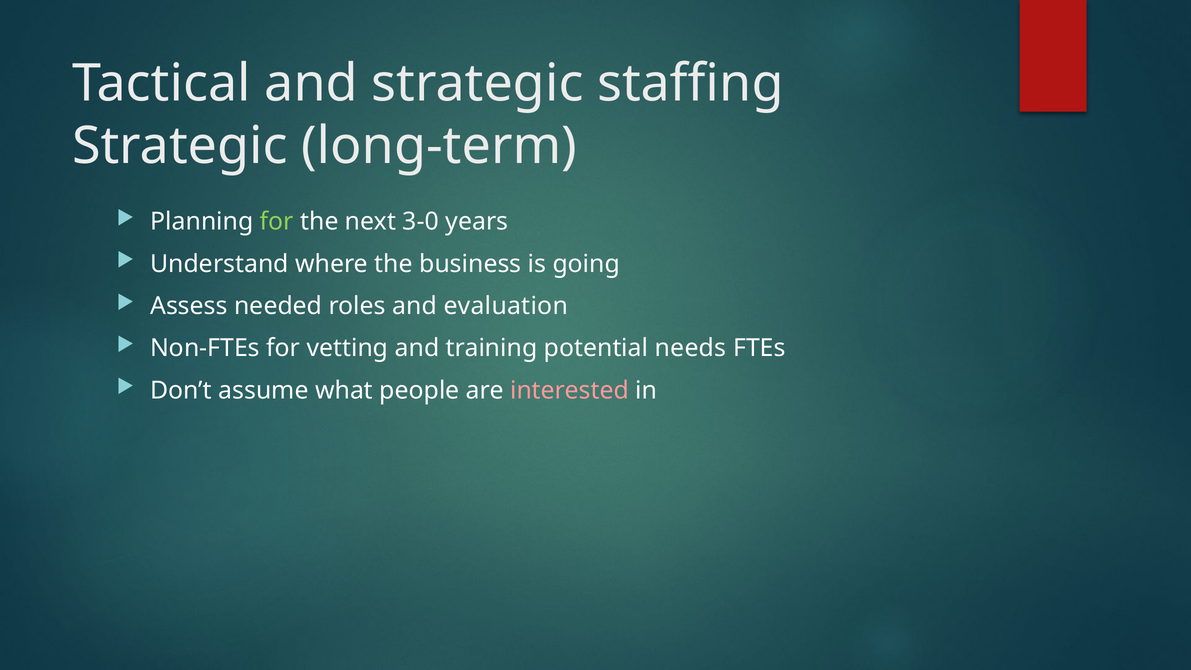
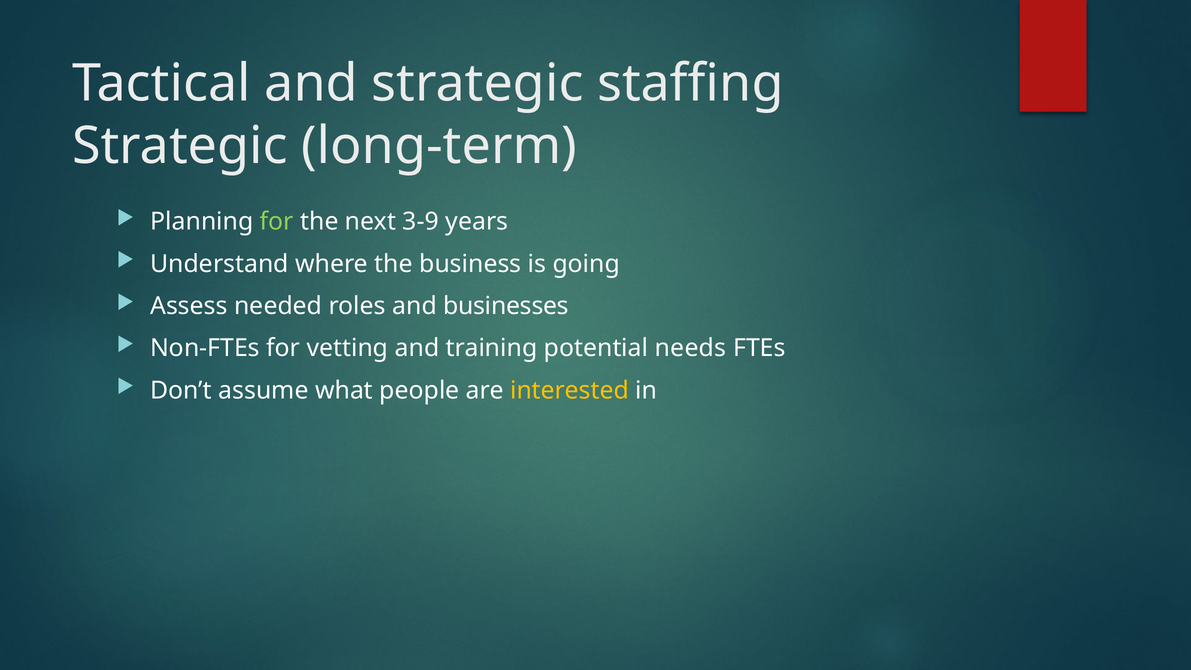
3-0: 3-0 -> 3-9
evaluation: evaluation -> businesses
interested colour: pink -> yellow
